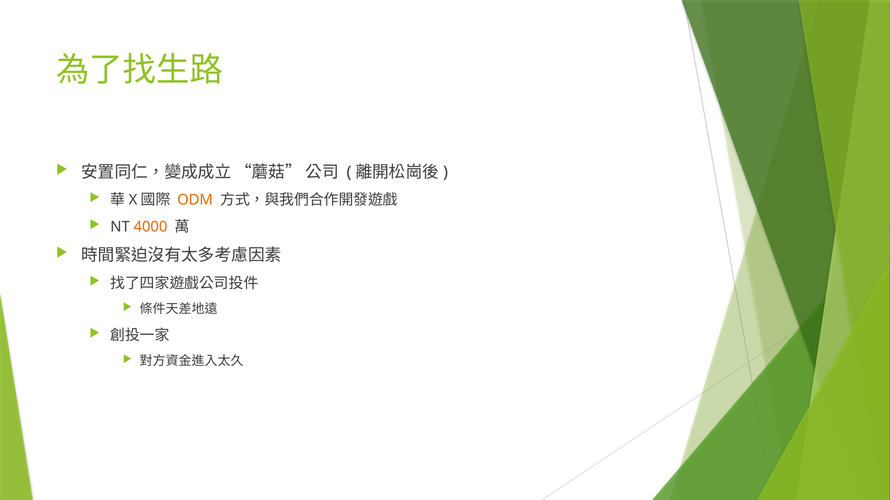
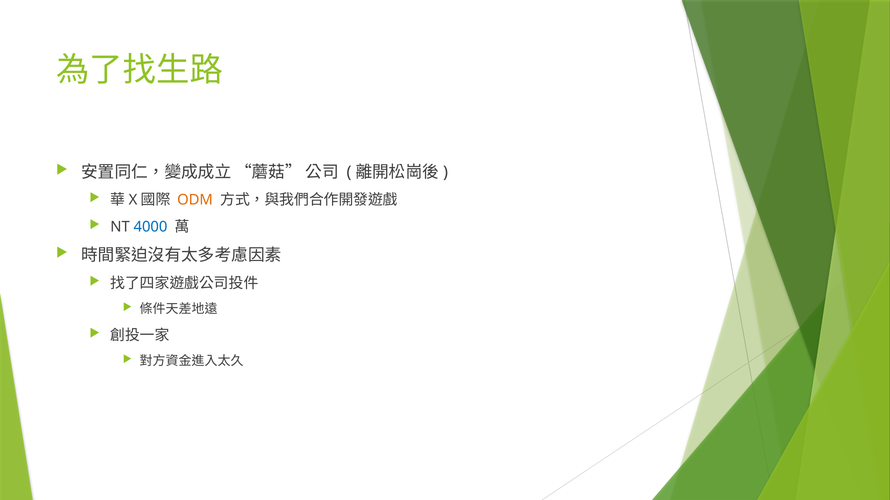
4000 colour: orange -> blue
